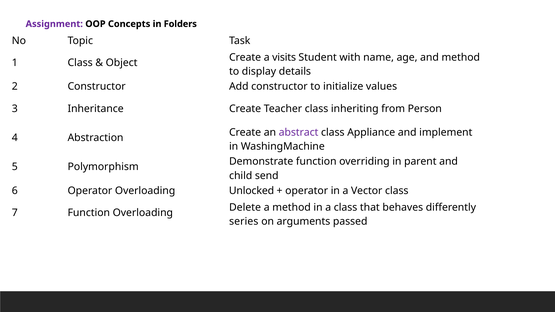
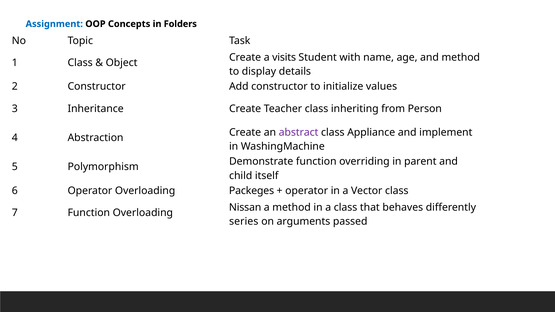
Assignment colour: purple -> blue
send: send -> itself
Unlocked: Unlocked -> Packeges
Delete: Delete -> Nissan
